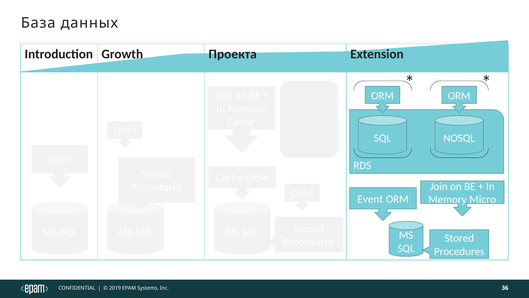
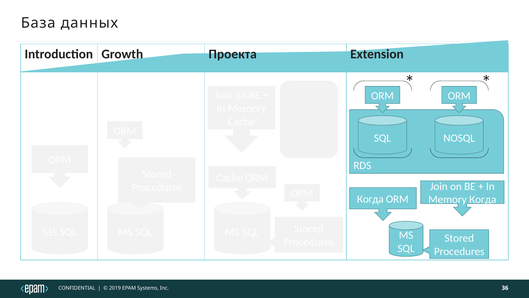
Event at (370, 199): Event -> Когда
Memory Micro: Micro -> Когда
